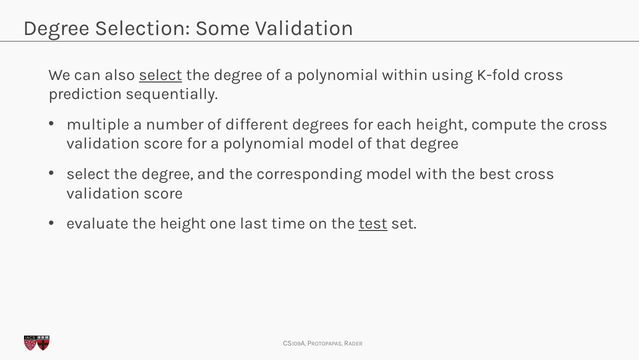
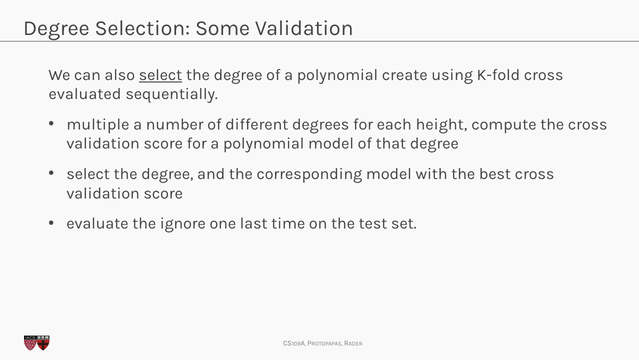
within: within -> create
prediction: prediction -> evaluated
the height: height -> ignore
test underline: present -> none
